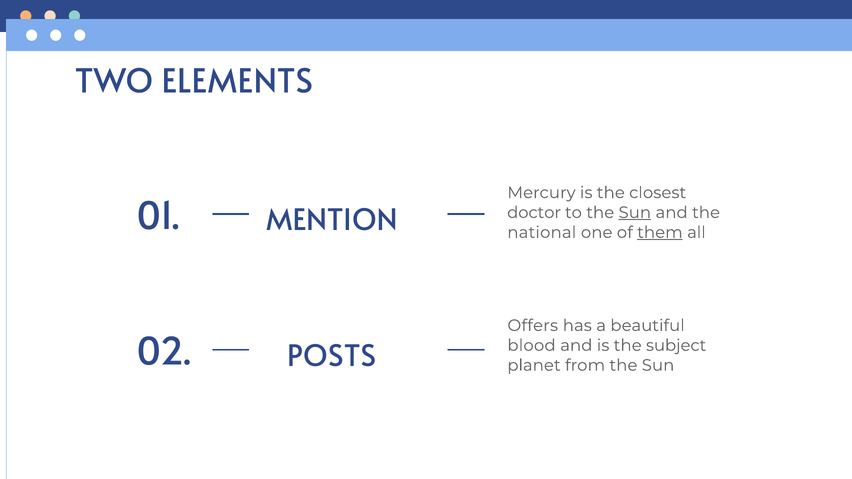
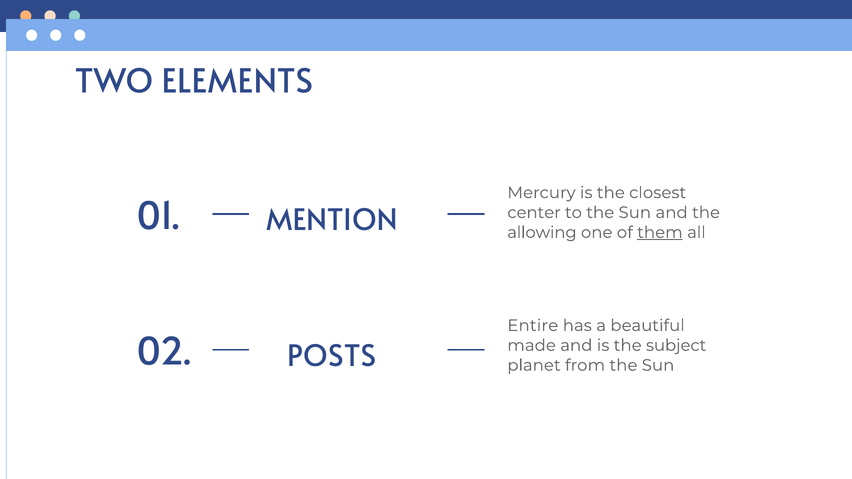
doctor: doctor -> center
Sun at (635, 213) underline: present -> none
national: national -> allowing
Offers: Offers -> Entire
blood: blood -> made
